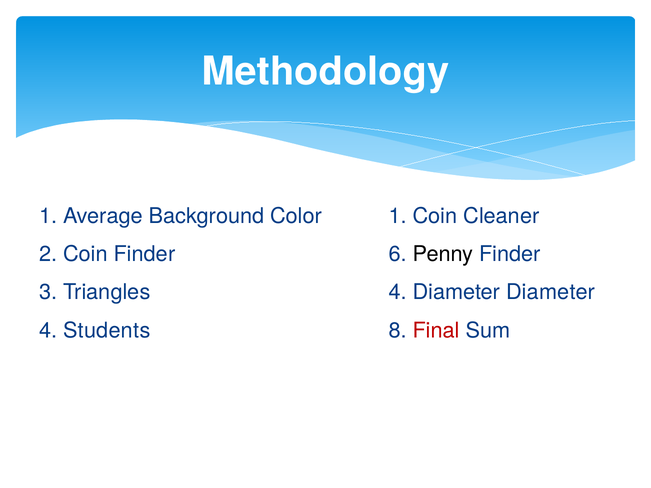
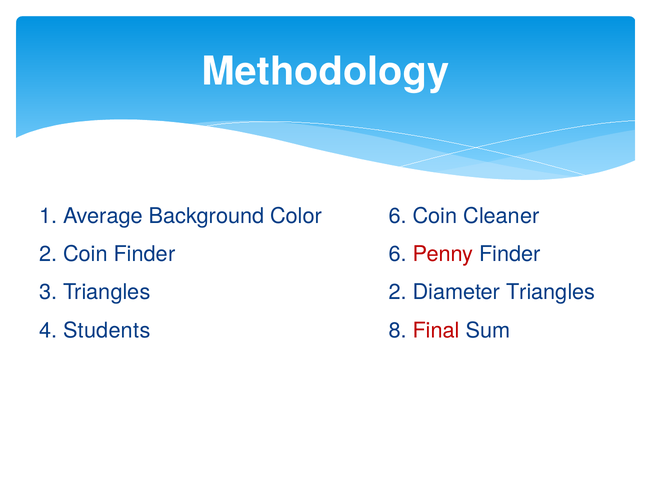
Color 1: 1 -> 6
Penny colour: black -> red
Triangles 4: 4 -> 2
Diameter Diameter: Diameter -> Triangles
